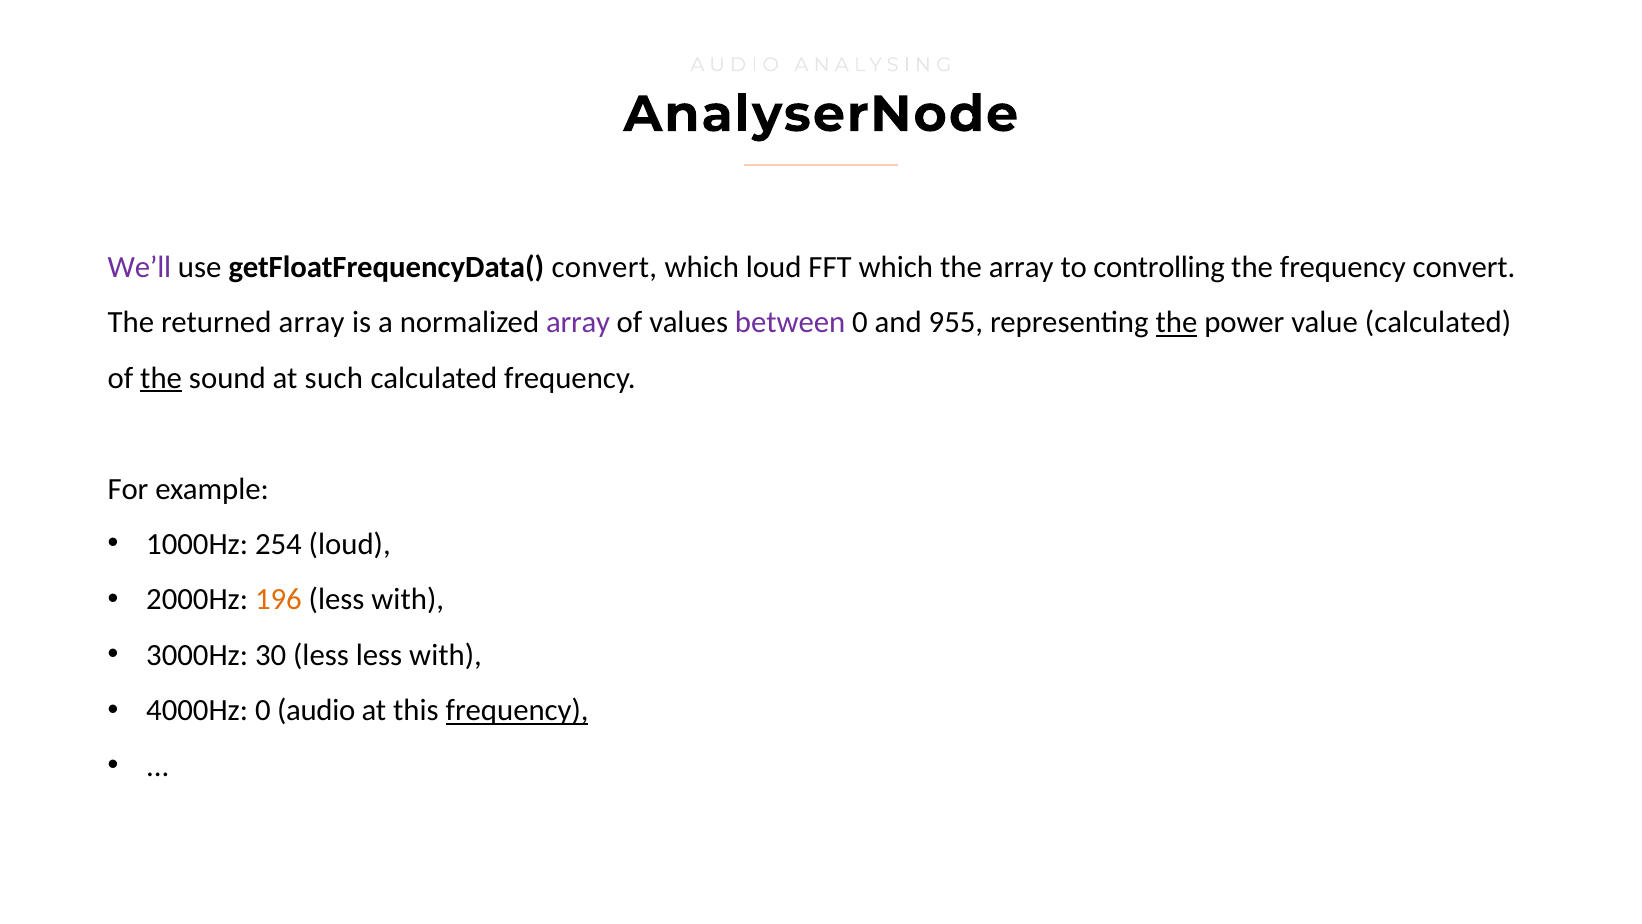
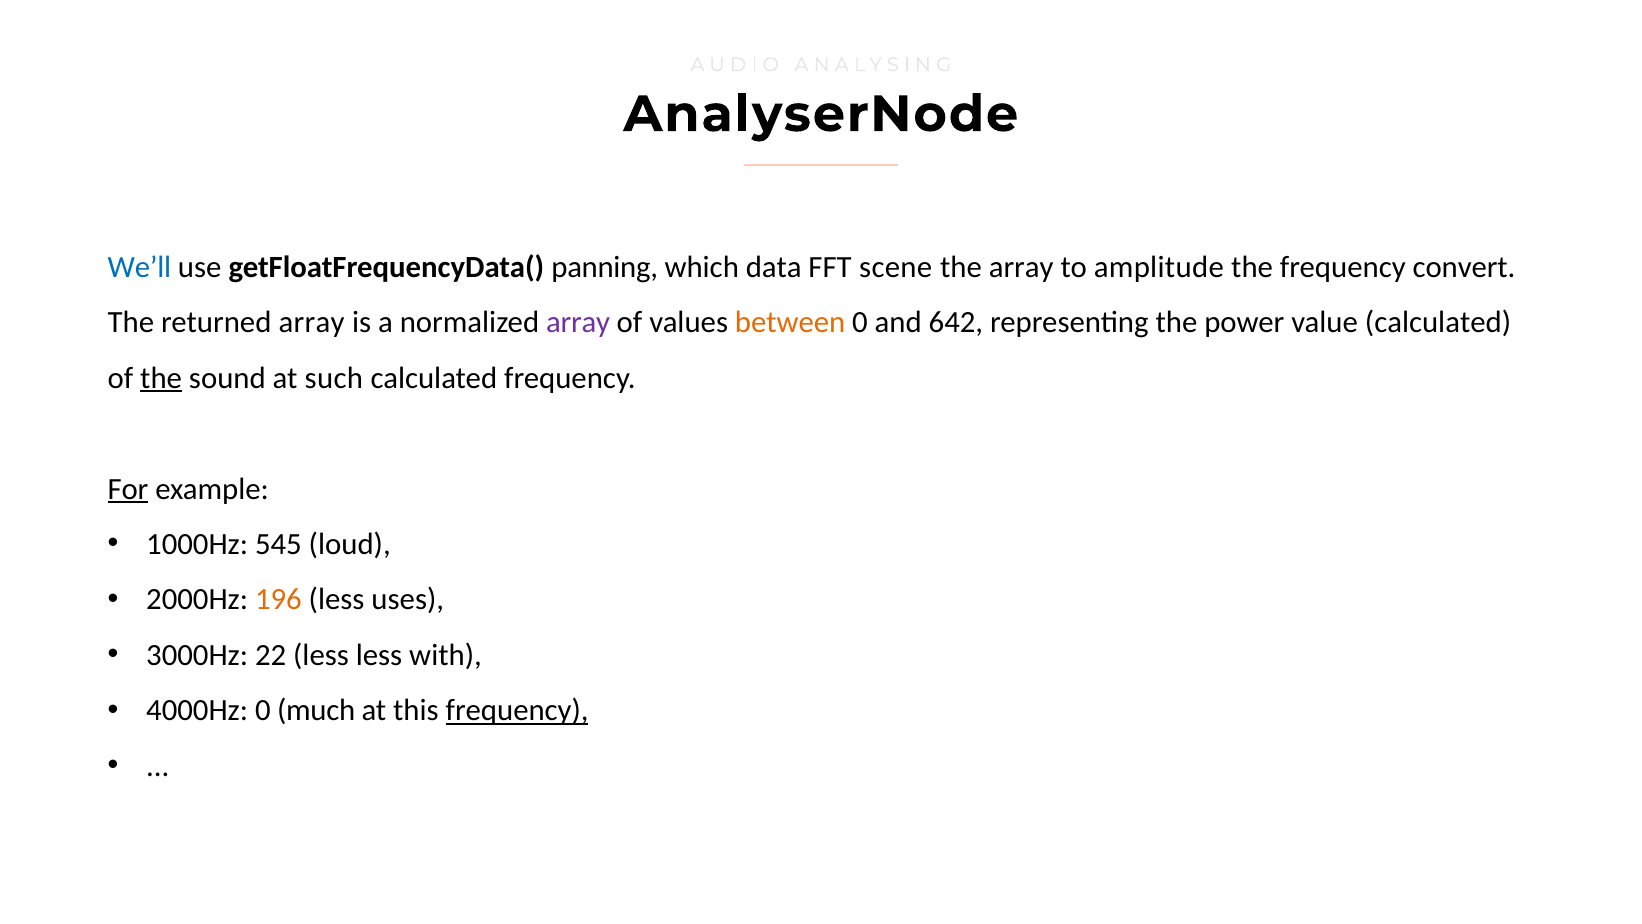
We’ll colour: purple -> blue
getFloatFrequencyData( convert: convert -> panning
which loud: loud -> data
FFT which: which -> scene
controlling: controlling -> amplitude
between colour: purple -> orange
955: 955 -> 642
the at (1176, 322) underline: present -> none
For underline: none -> present
254: 254 -> 545
with at (408, 600): with -> uses
30: 30 -> 22
audio: audio -> much
